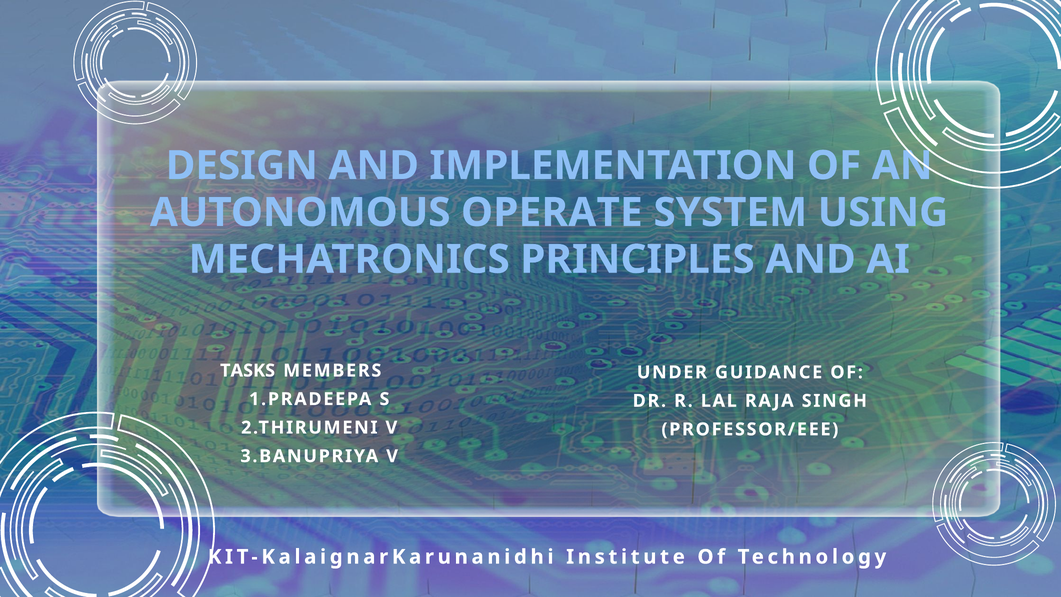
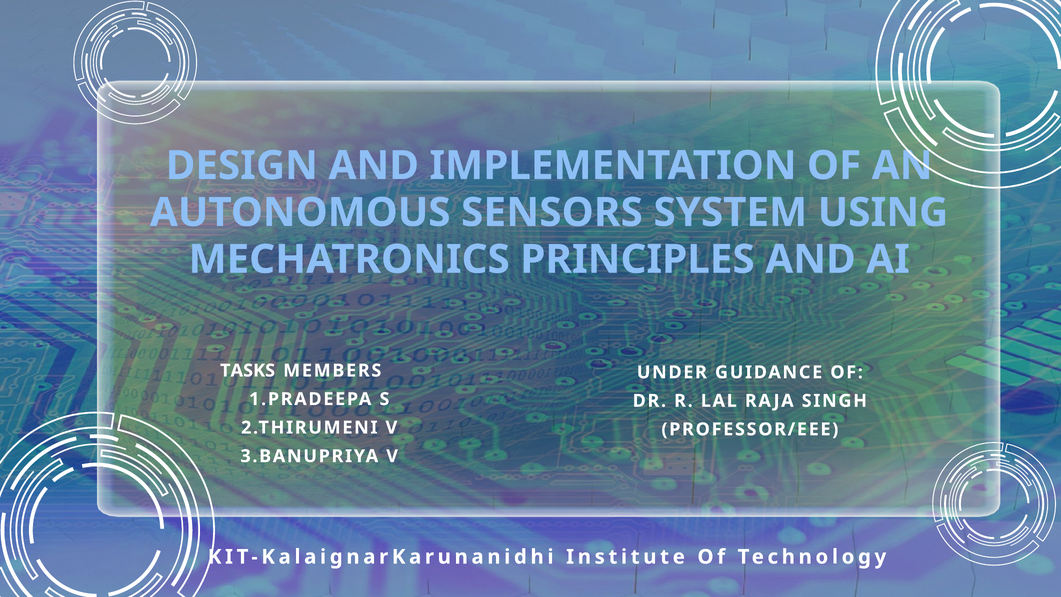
OPERATE: OPERATE -> SENSORS
